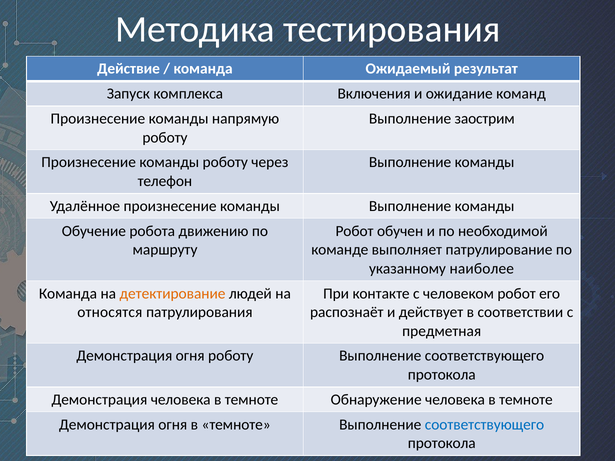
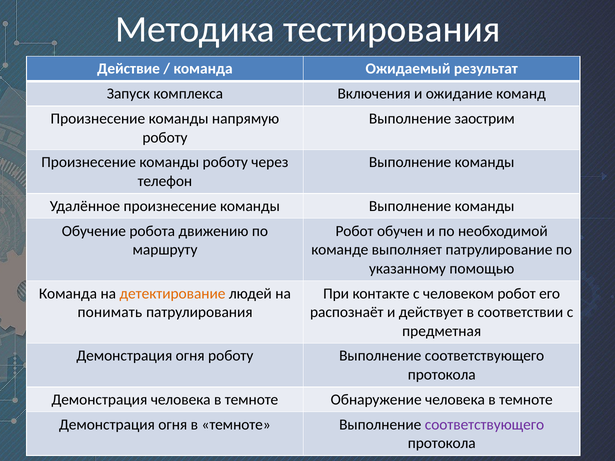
наиболее: наиболее -> помощью
относятся: относятся -> понимать
соответствующего at (485, 425) colour: blue -> purple
